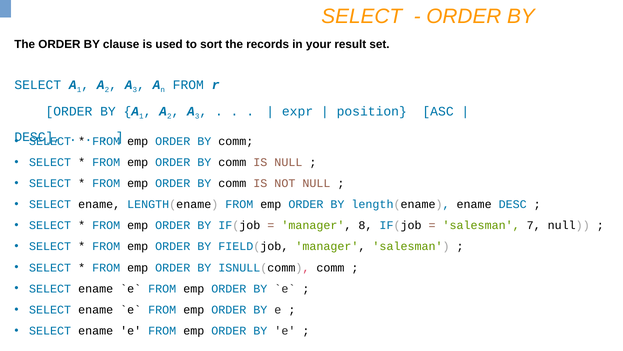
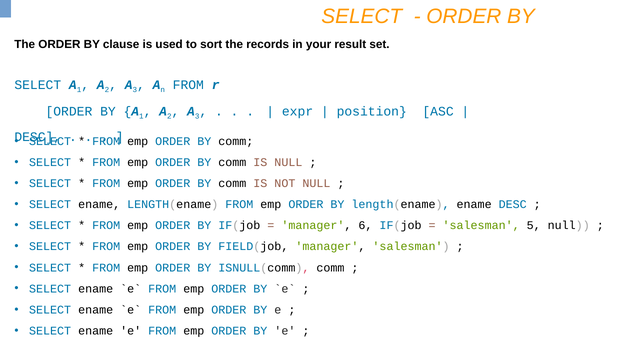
8: 8 -> 6
7: 7 -> 5
